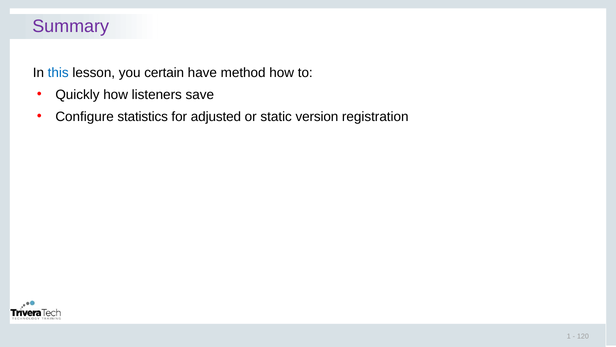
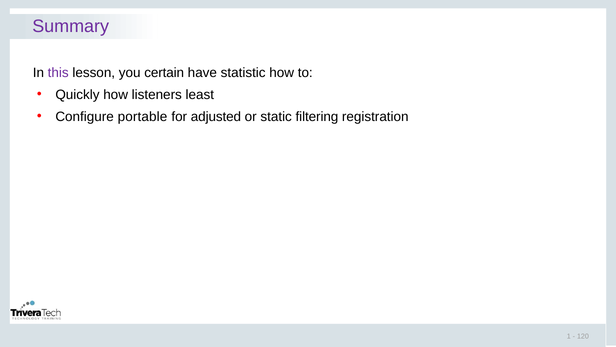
this colour: blue -> purple
method: method -> statistic
save: save -> least
statistics: statistics -> portable
version: version -> filtering
